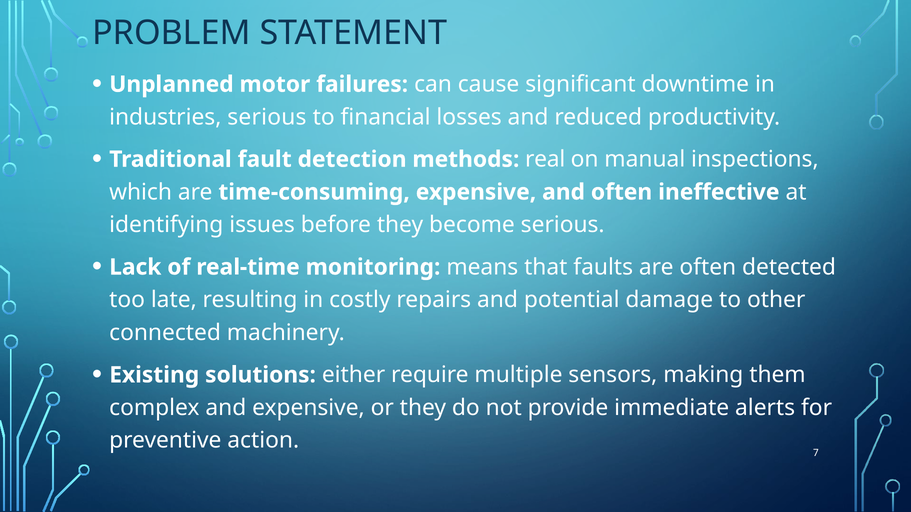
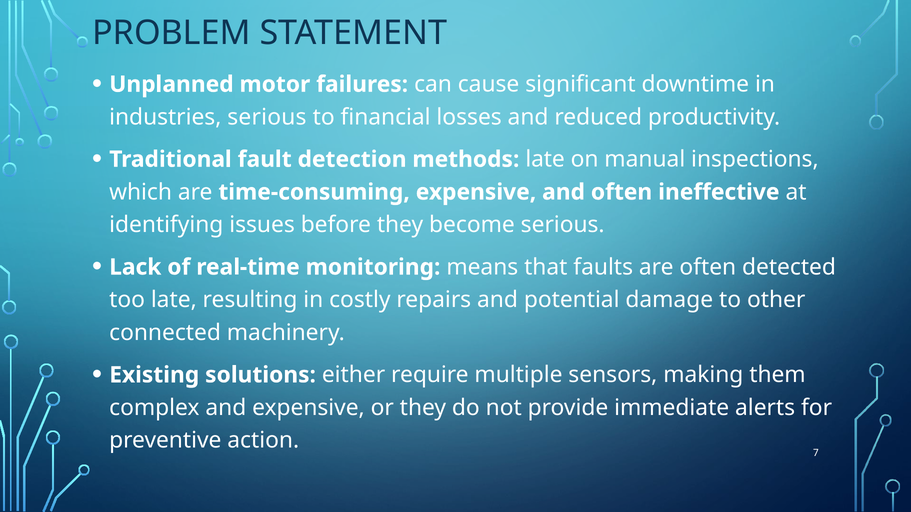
methods real: real -> late
